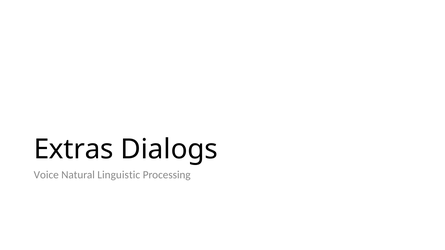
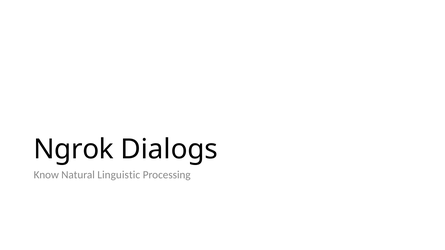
Extras: Extras -> Ngrok
Voice: Voice -> Know
